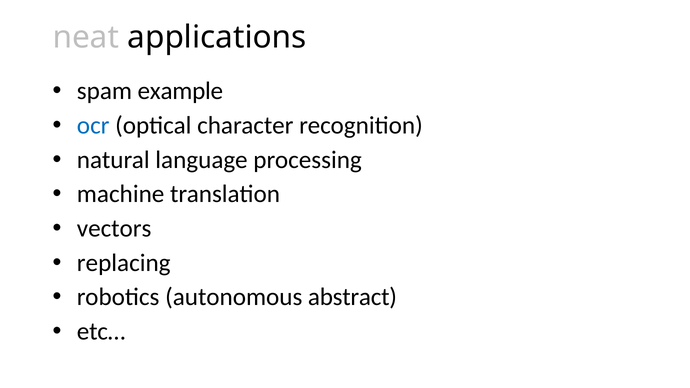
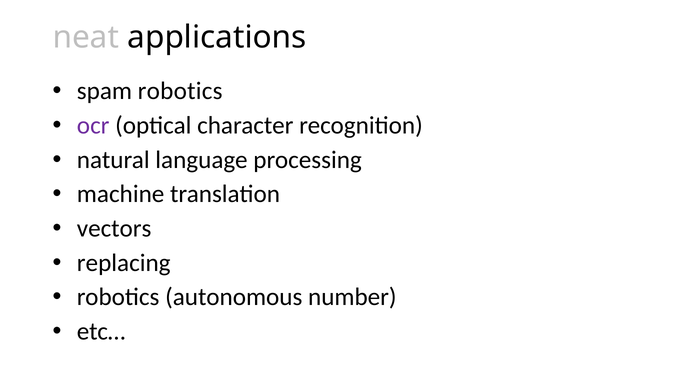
spam example: example -> robotics
ocr colour: blue -> purple
abstract: abstract -> number
